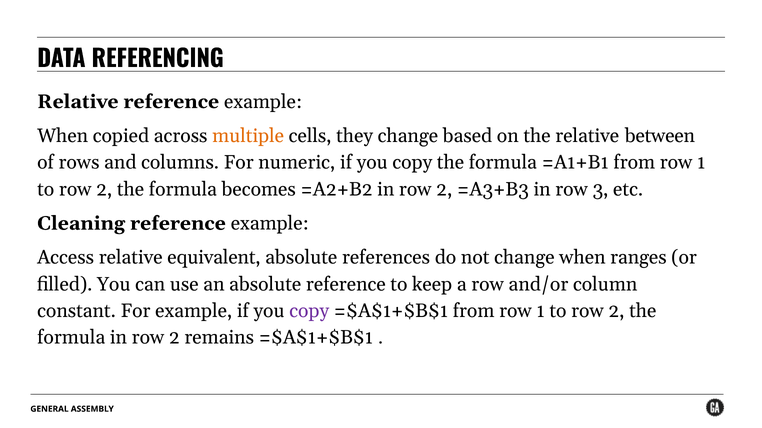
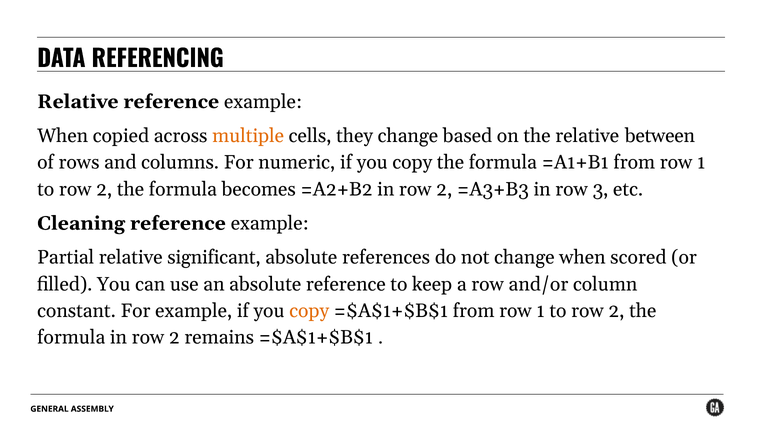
Access: Access -> Partial
equivalent: equivalent -> significant
ranges: ranges -> scored
copy at (309, 311) colour: purple -> orange
